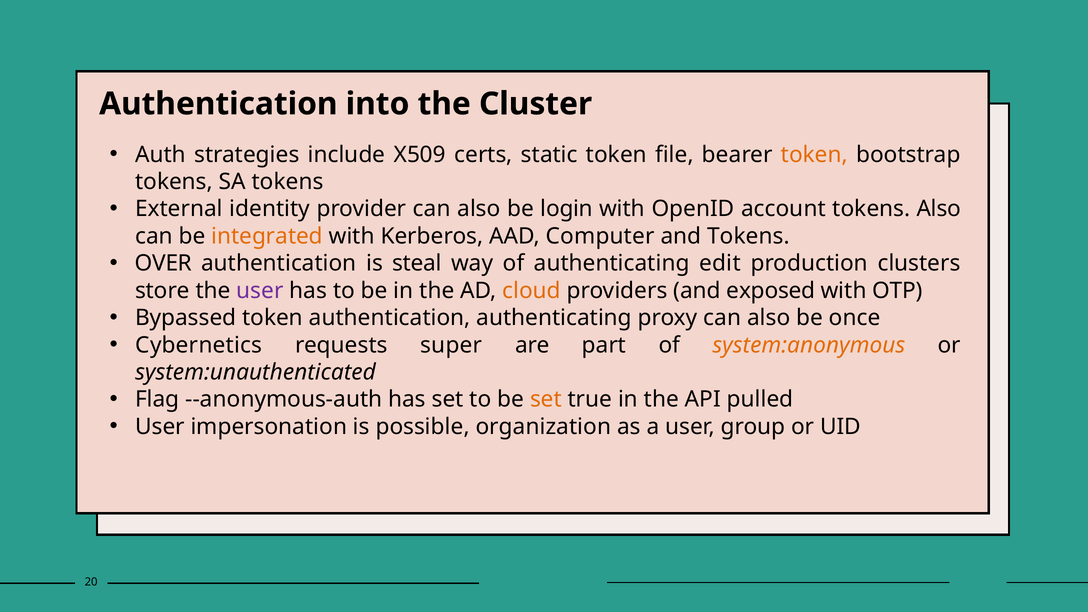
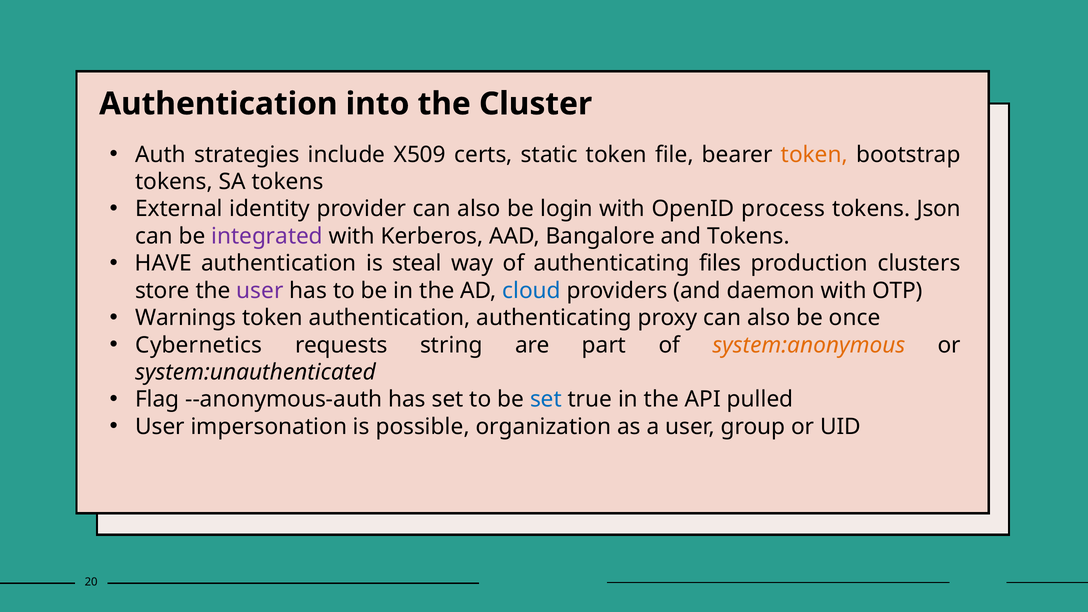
account: account -> process
tokens Also: Also -> Json
integrated colour: orange -> purple
Computer: Computer -> Bangalore
OVER: OVER -> HAVE
edit: edit -> files
cloud colour: orange -> blue
exposed: exposed -> daemon
Bypassed: Bypassed -> Warnings
super: super -> string
set at (546, 399) colour: orange -> blue
